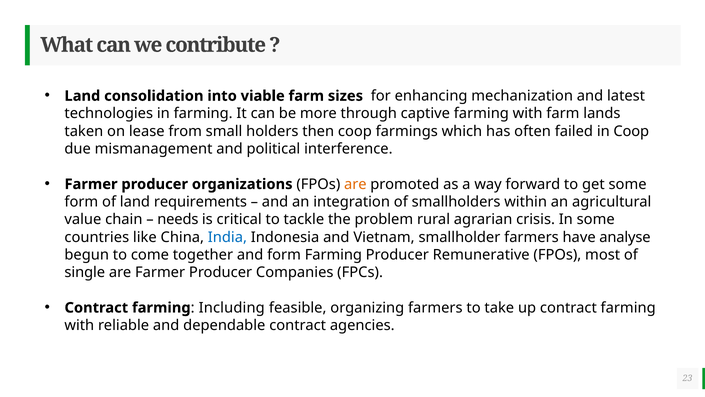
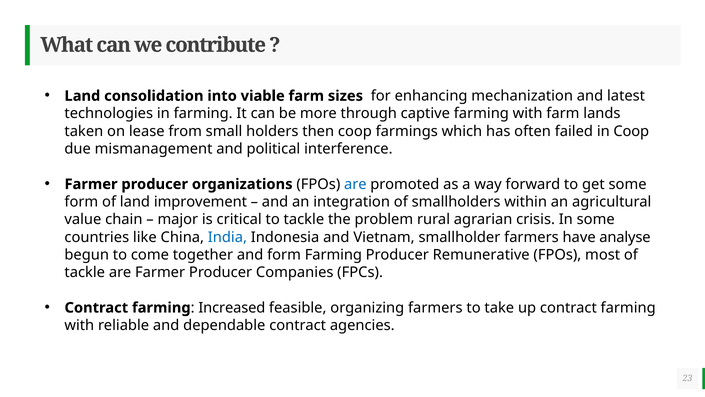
are at (355, 184) colour: orange -> blue
requirements: requirements -> improvement
needs: needs -> major
single at (85, 272): single -> tackle
Including: Including -> Increased
